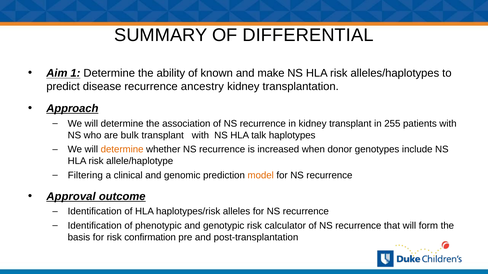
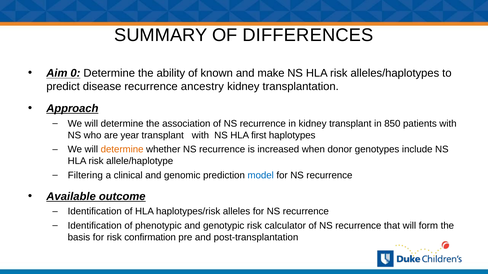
DIFFERENTIAL: DIFFERENTIAL -> DIFFERENCES
1: 1 -> 0
255: 255 -> 850
bulk: bulk -> year
talk: talk -> first
model colour: orange -> blue
Approval: Approval -> Available
